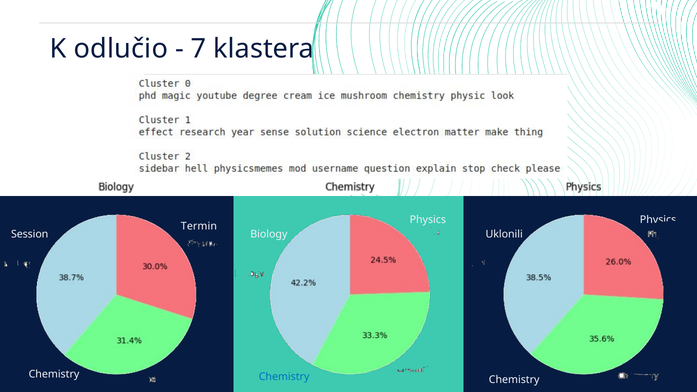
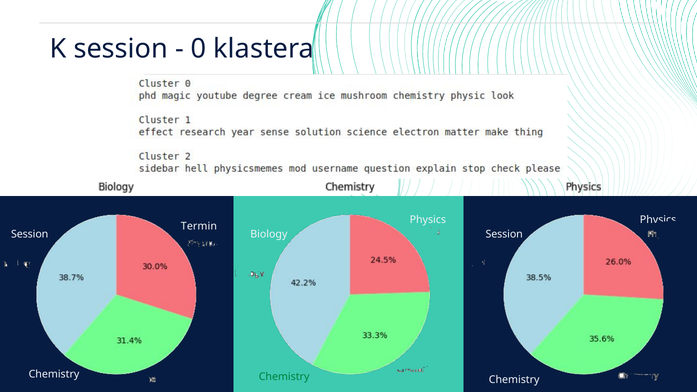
K odlučio: odlučio -> session
7: 7 -> 0
Biology Uklonili: Uklonili -> Session
Chemistry at (284, 377) colour: blue -> green
